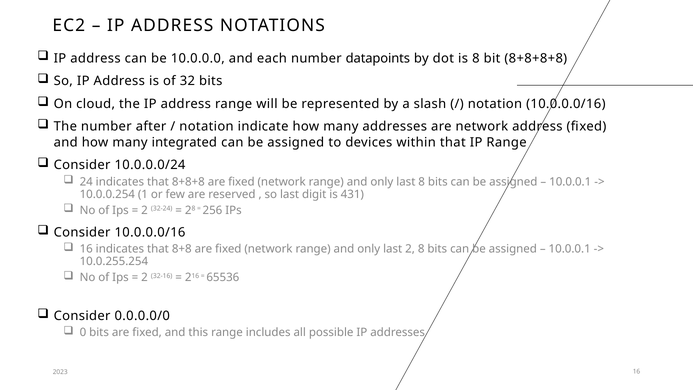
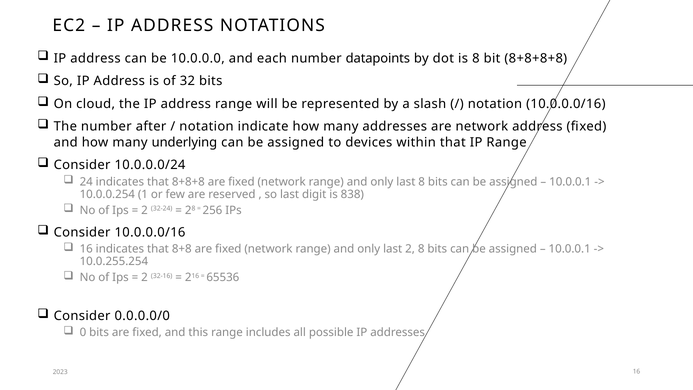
integrated: integrated -> underlying
431: 431 -> 838
